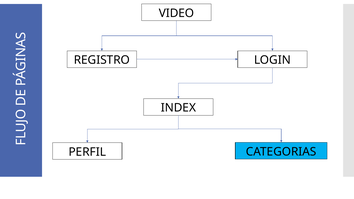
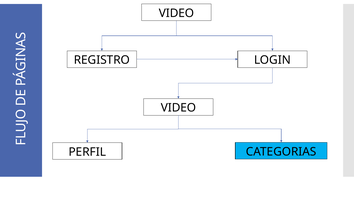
INDEX at (178, 108): INDEX -> VIDEO
